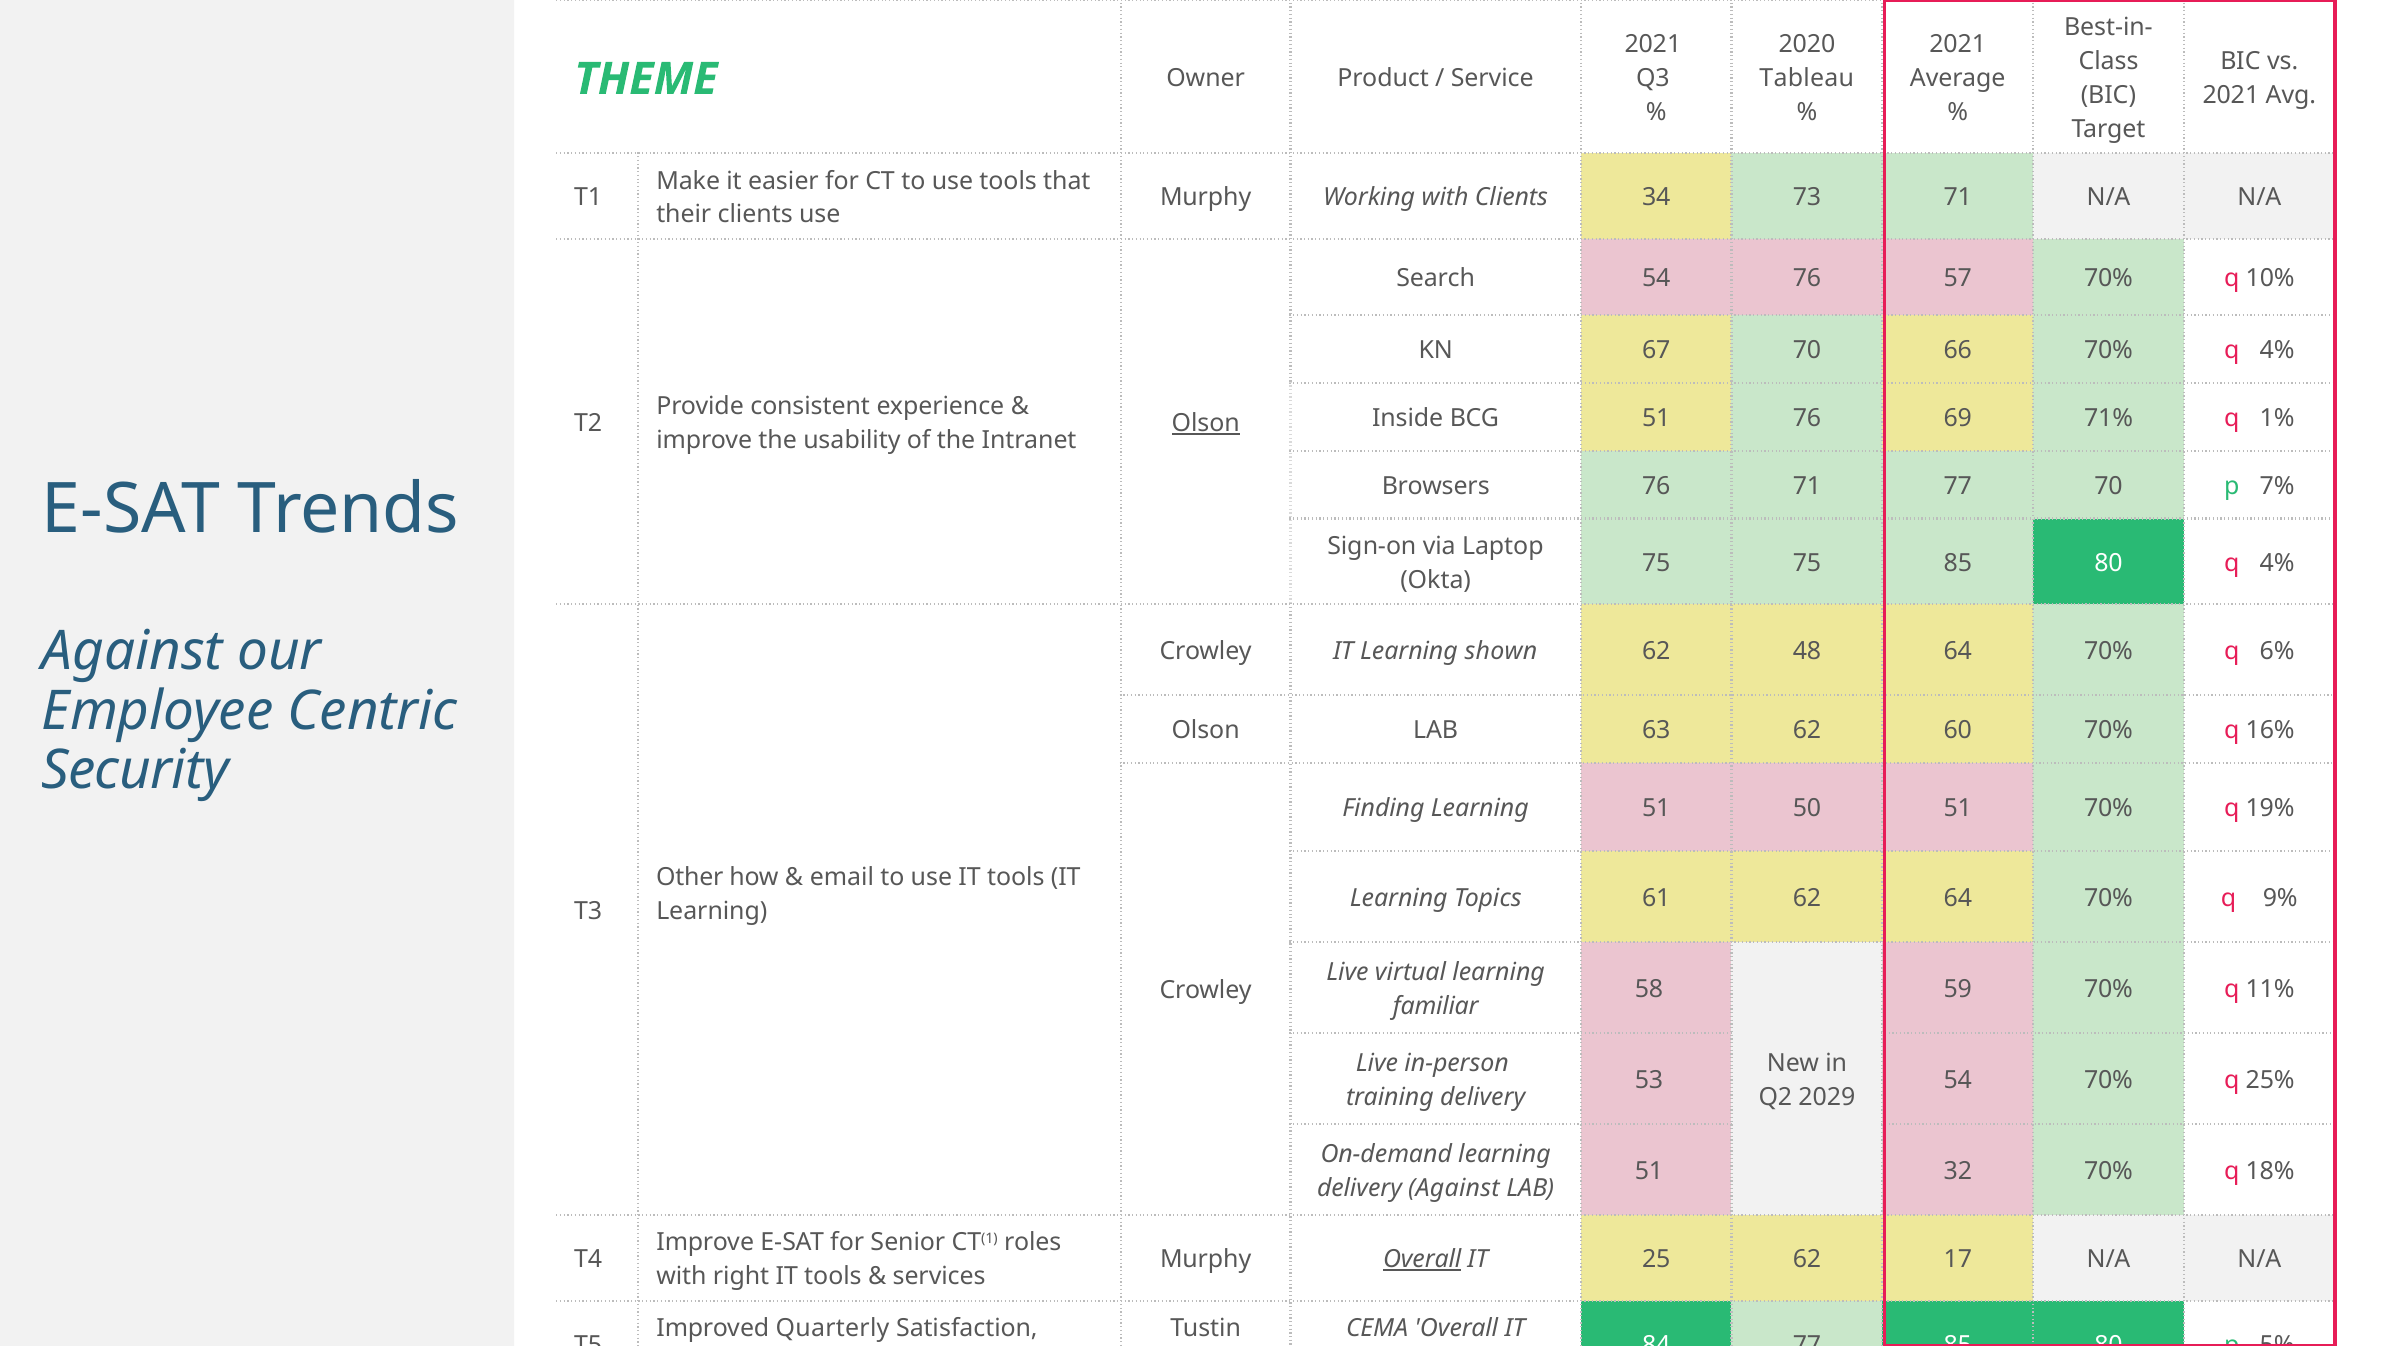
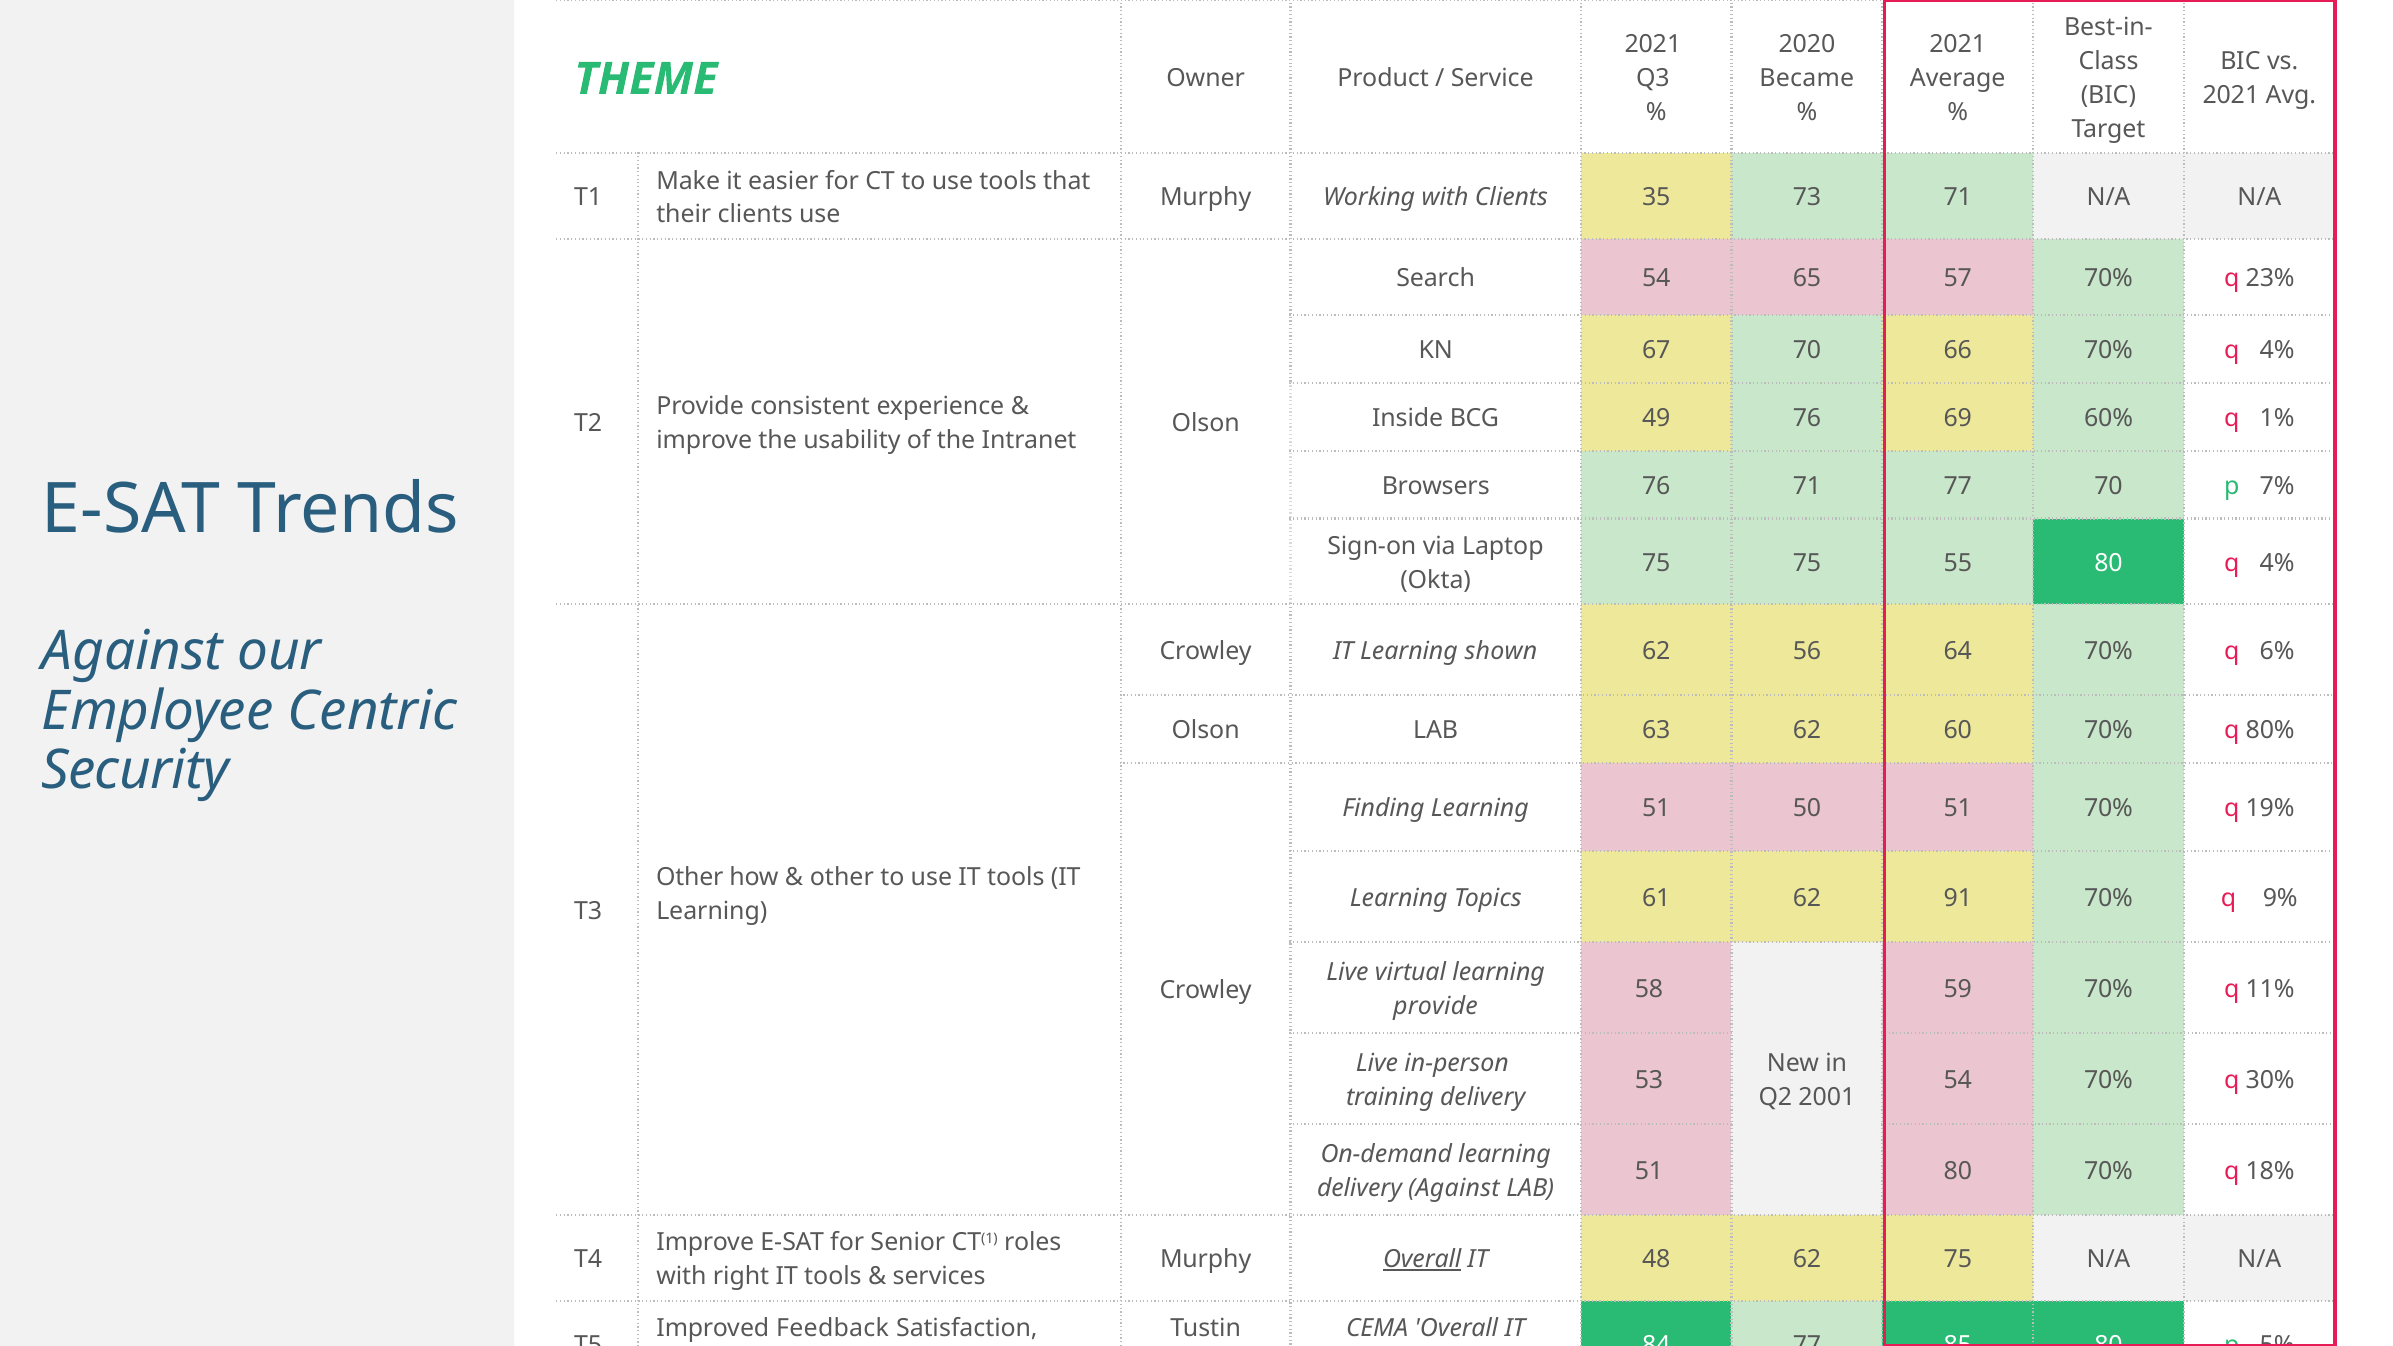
Tableau: Tableau -> Became
34: 34 -> 35
54 76: 76 -> 65
10%: 10% -> 23%
BCG 51: 51 -> 49
71%: 71% -> 60%
Olson at (1206, 423) underline: present -> none
75 85: 85 -> 55
48: 48 -> 56
60 70% q 16%: 16% -> 80%
email at (842, 877): email -> other
62 64: 64 -> 91
familiar at (1436, 1007): familiar -> provide
25%: 25% -> 30%
2029: 2029 -> 2001
51 32: 32 -> 80
25: 25 -> 48
62 17: 17 -> 75
Quarterly: Quarterly -> Feedback
